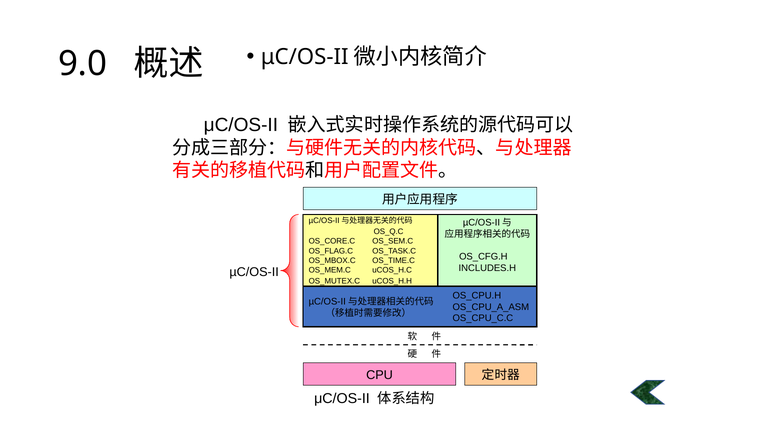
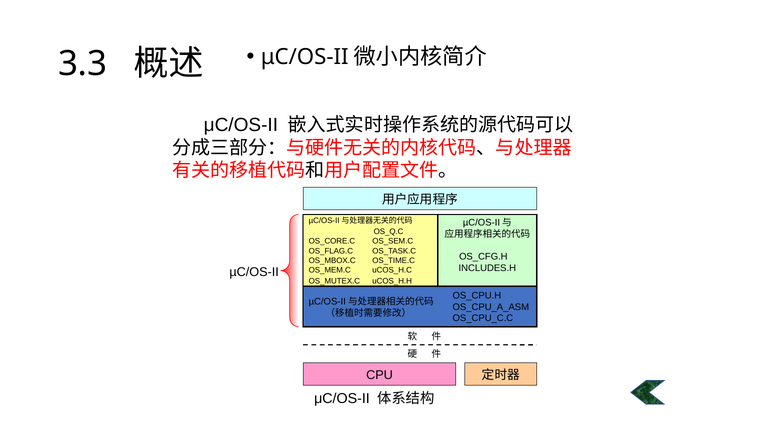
9.0: 9.0 -> 3.3
